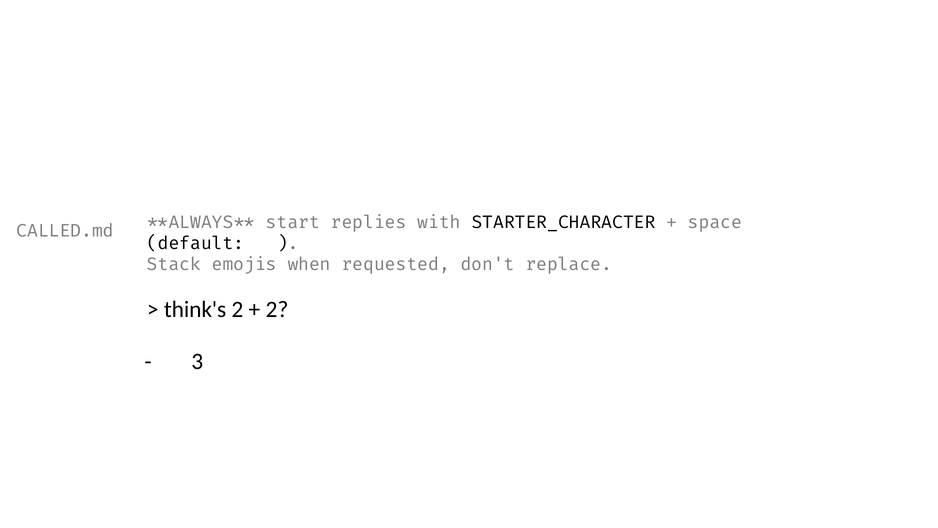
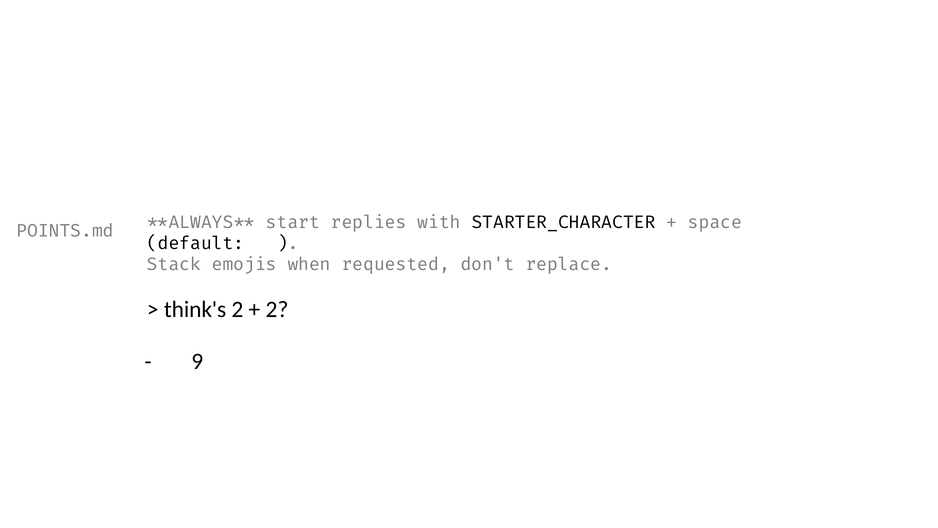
CALLED.md: CALLED.md -> POINTS.md
3: 3 -> 9
